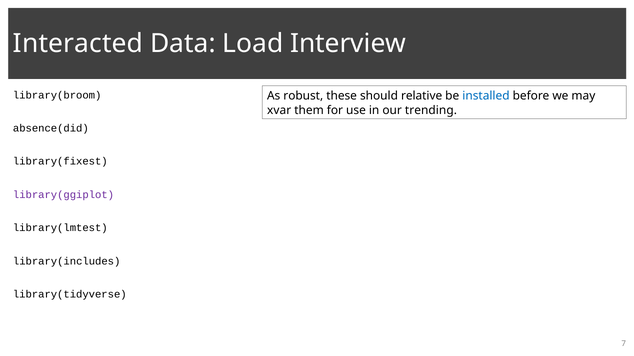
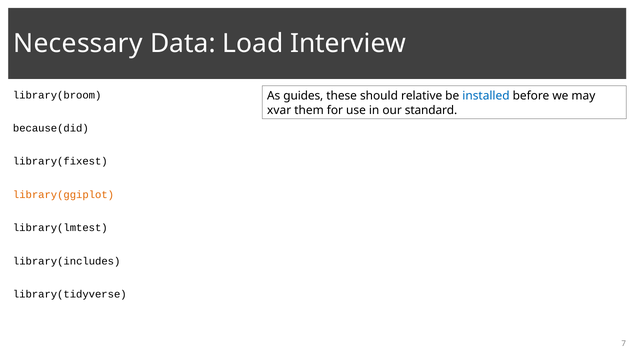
Interacted: Interacted -> Necessary
robust: robust -> guides
trending: trending -> standard
absence(did: absence(did -> because(did
library(ggiplot colour: purple -> orange
